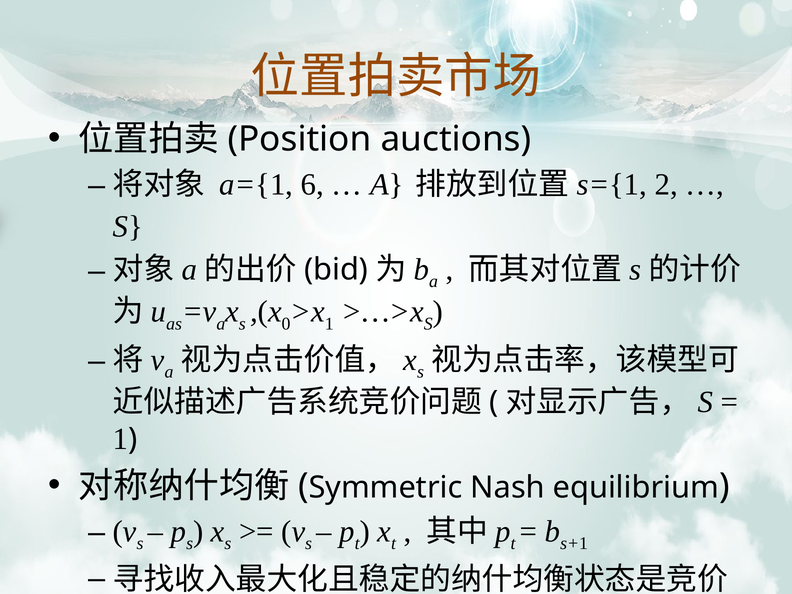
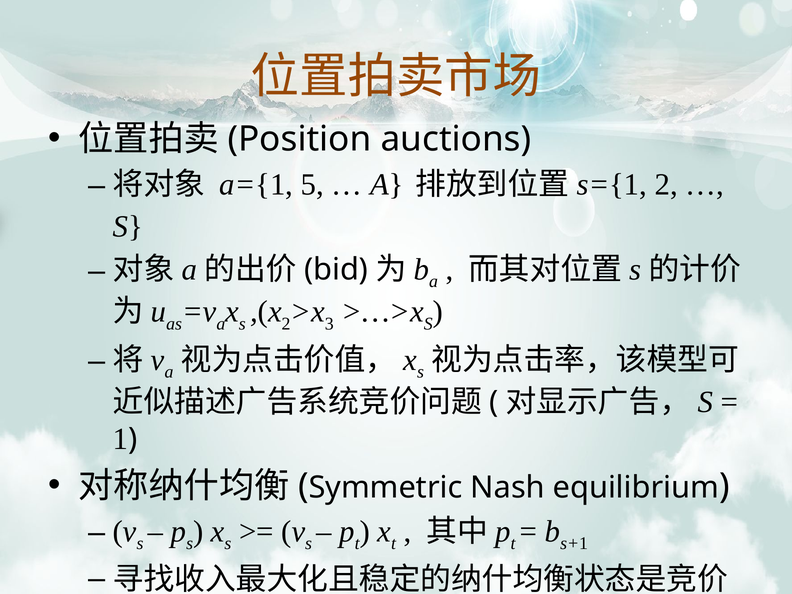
6: 6 -> 5
0 at (286, 324): 0 -> 2
1 at (329, 324): 1 -> 3
